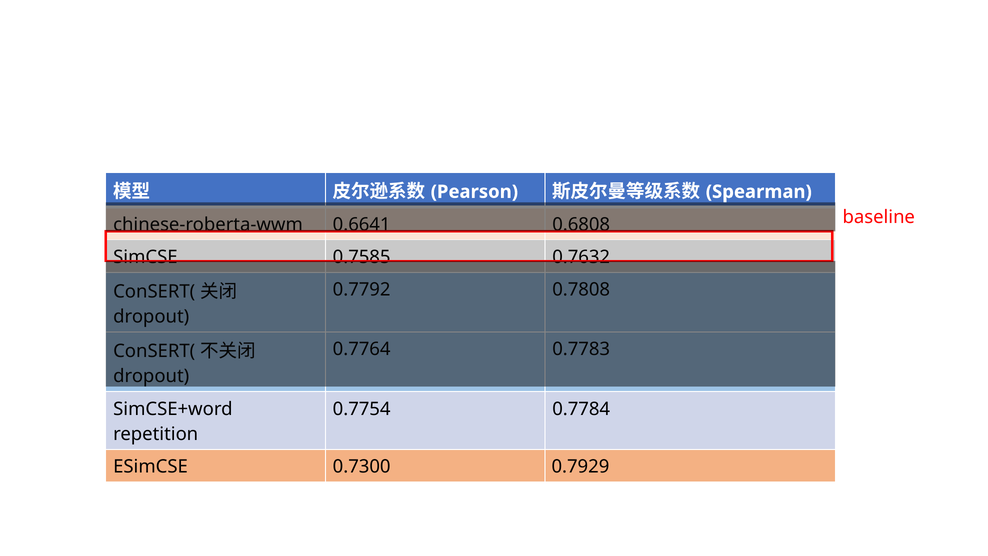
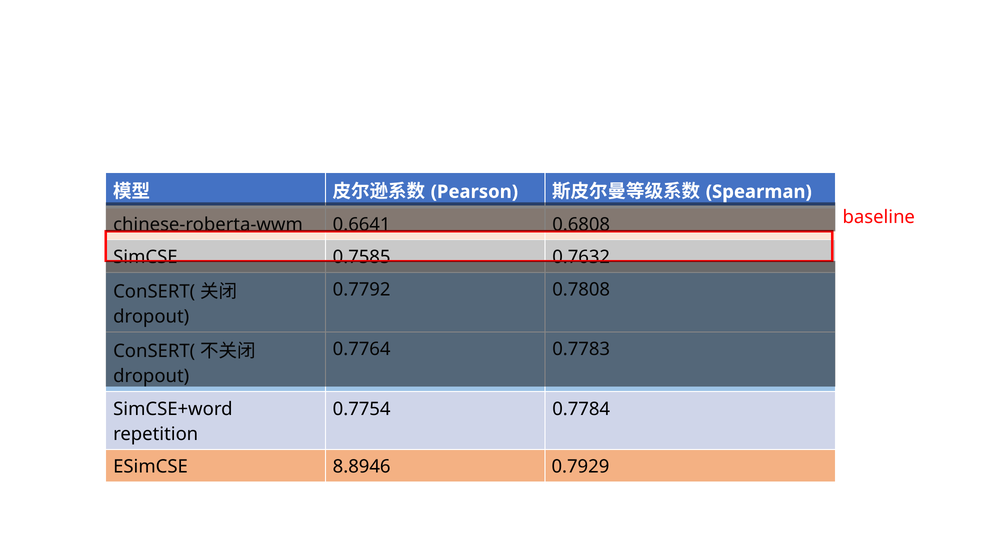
0.7300: 0.7300 -> 8.8946
